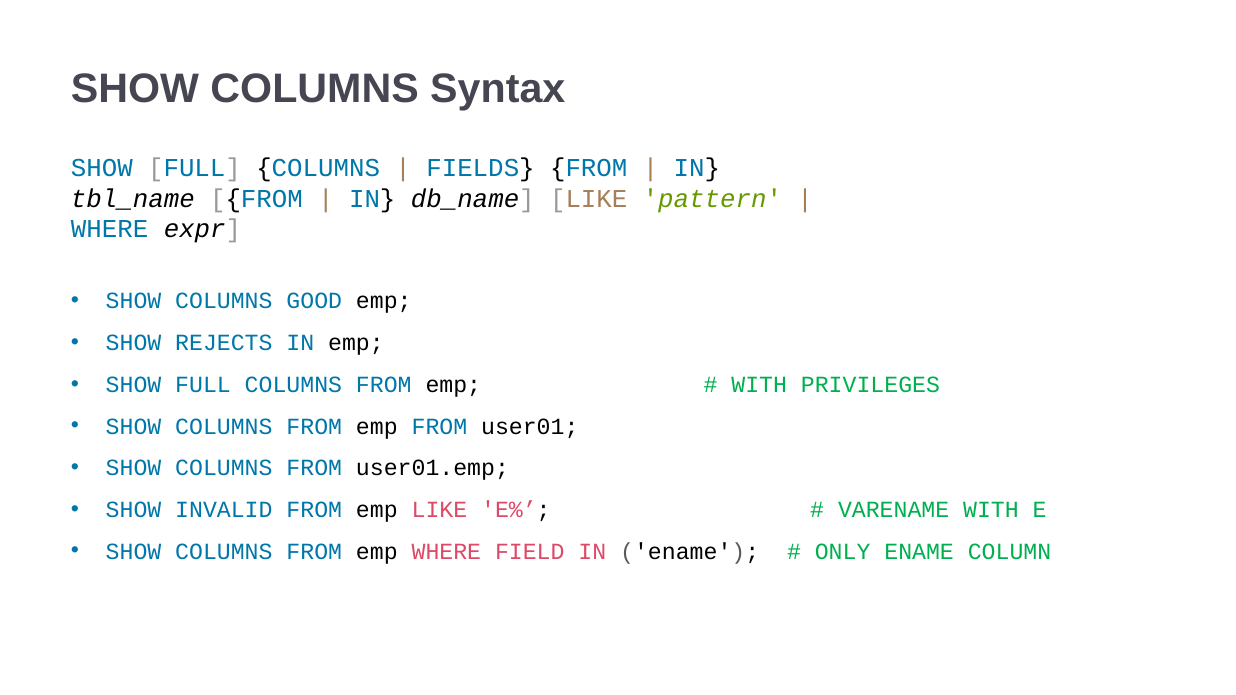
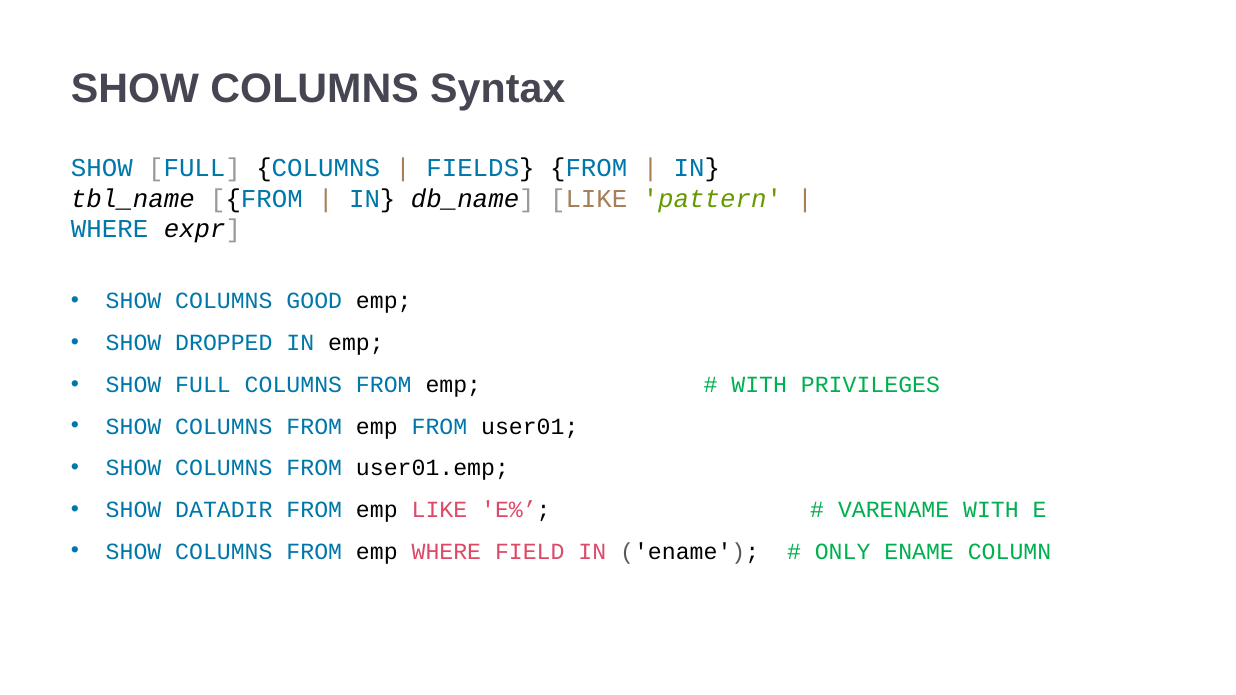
REJECTS: REJECTS -> DROPPED
INVALID: INVALID -> DATADIR
